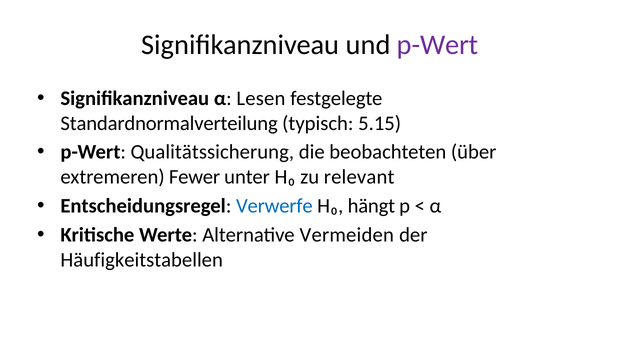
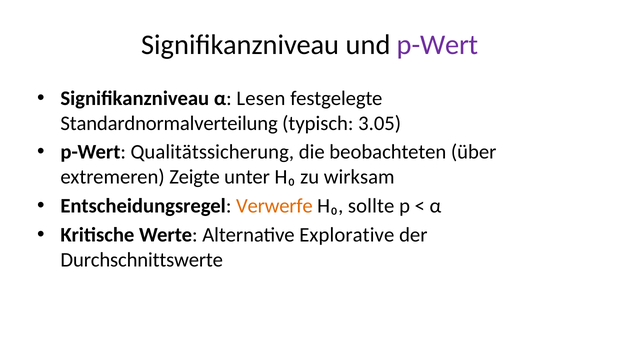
5.15: 5.15 -> 3.05
Fewer: Fewer -> Zeigte
relevant: relevant -> wirksam
Verwerfe colour: blue -> orange
hängt: hängt -> sollte
Vermeiden: Vermeiden -> Explorative
Häufigkeitstabellen: Häufigkeitstabellen -> Durchschnittswerte
